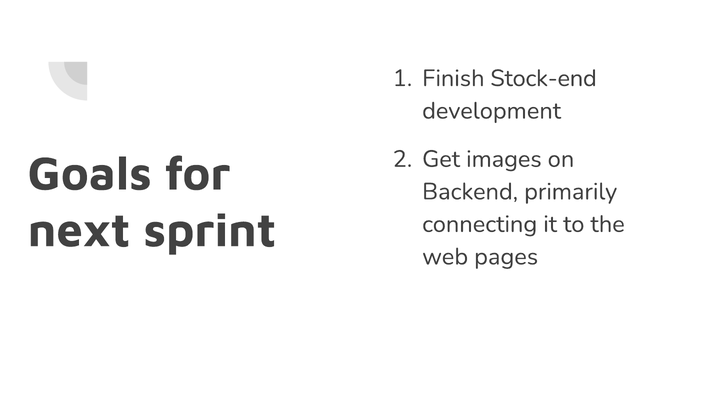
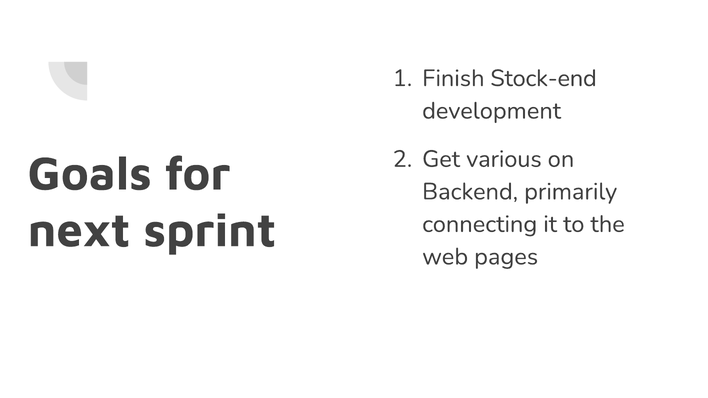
images: images -> various
